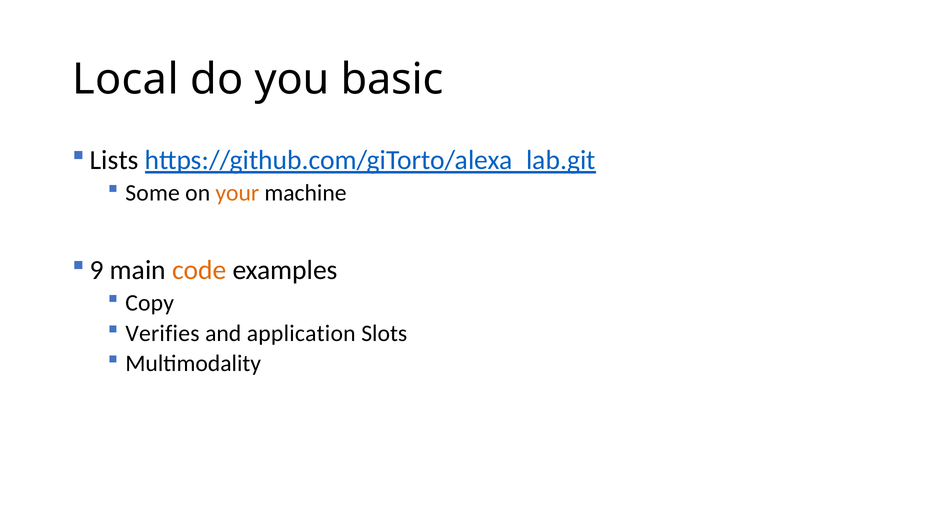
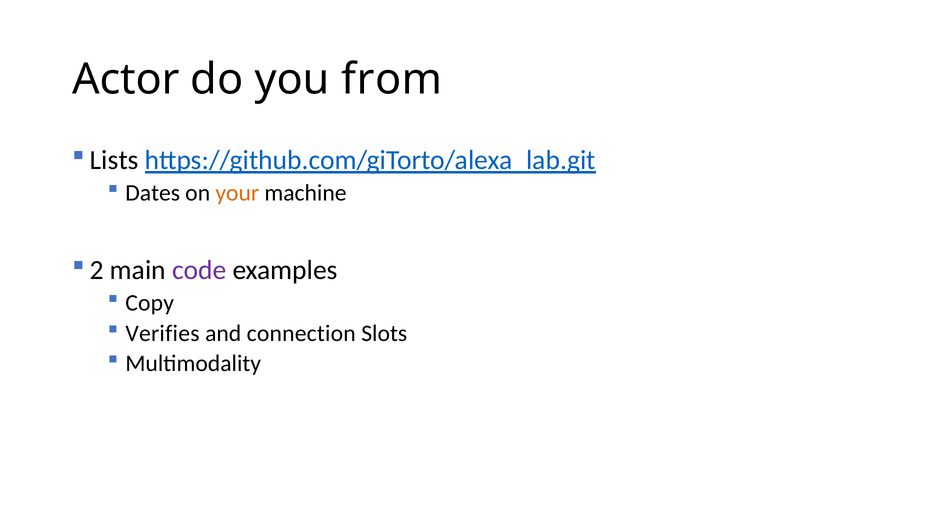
Local: Local -> Actor
basic: basic -> from
Some: Some -> Dates
9: 9 -> 2
code colour: orange -> purple
application: application -> connection
